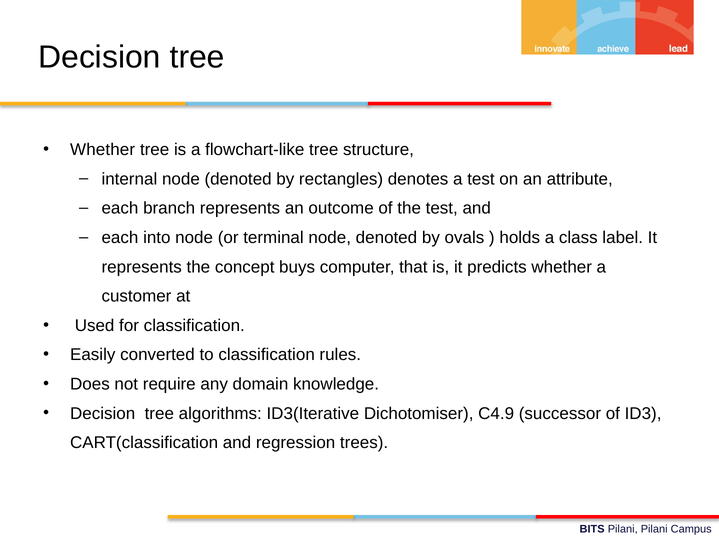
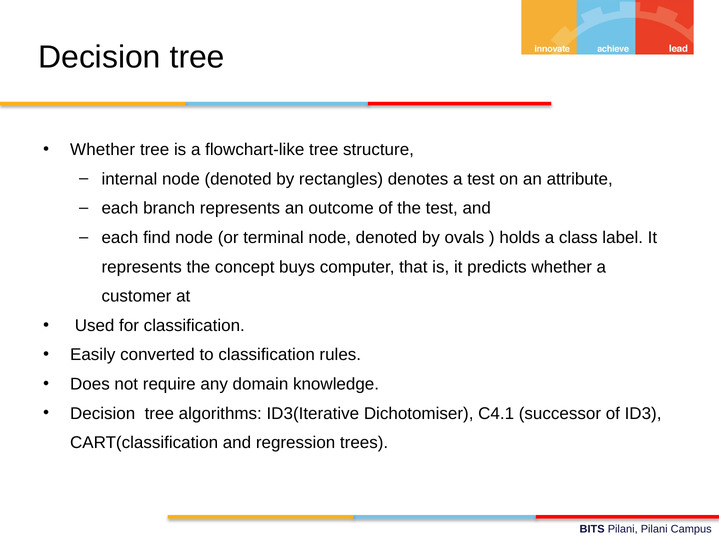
into: into -> find
C4.9: C4.9 -> C4.1
